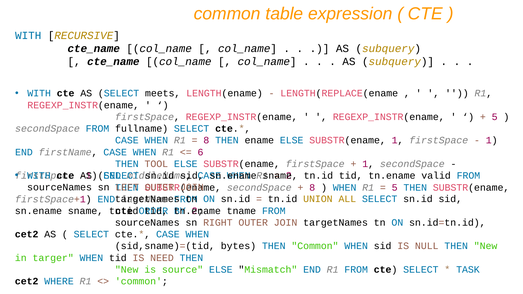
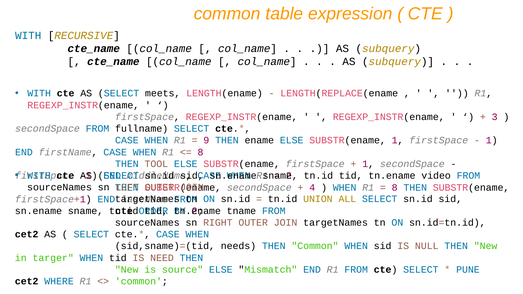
5 at (495, 117): 5 -> 3
8 at (206, 140): 8 -> 9
6 at (200, 152): 6 -> 8
valid: valid -> video
8 at (312, 188): 8 -> 4
5 at (395, 188): 5 -> 8
bytes: bytes -> needs
TASK: TASK -> PUNE
